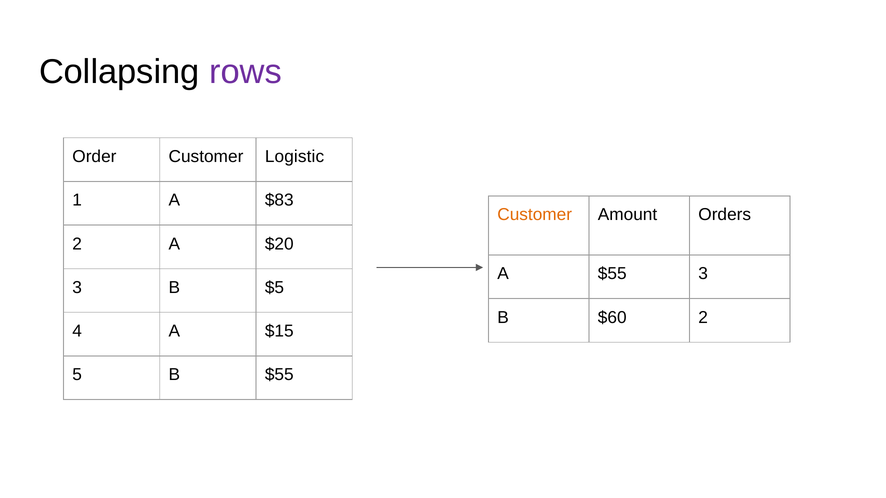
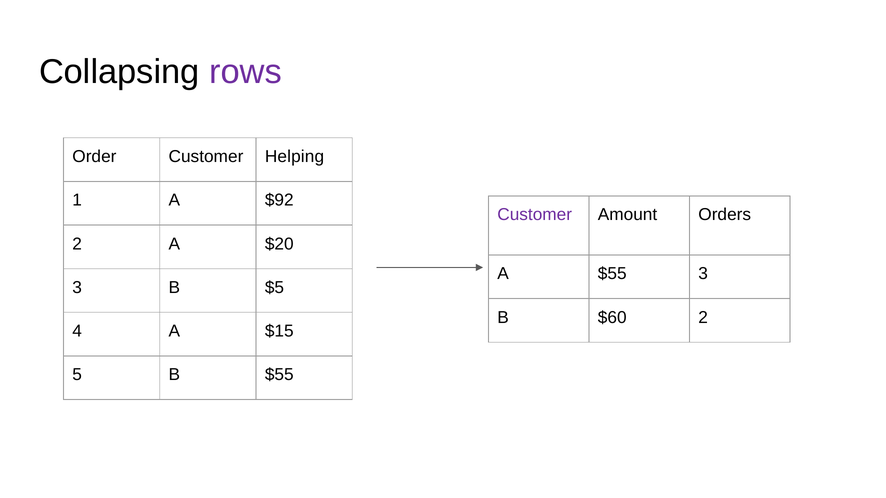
Logistic: Logistic -> Helping
$83: $83 -> $92
Customer at (535, 215) colour: orange -> purple
